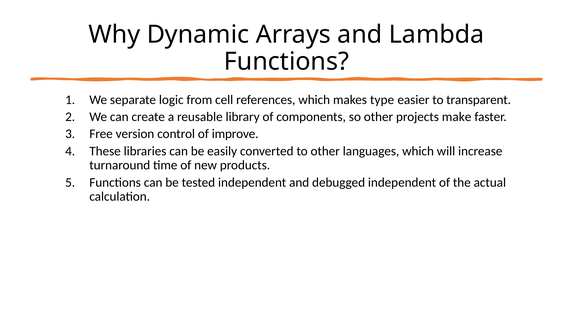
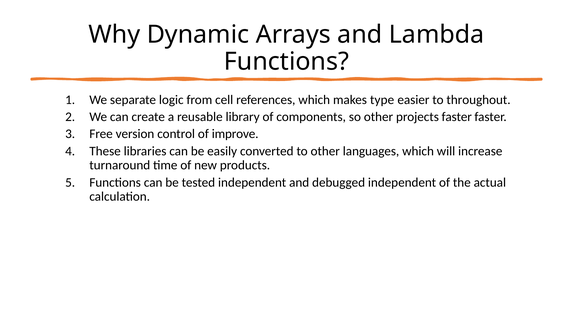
transparent: transparent -> throughout
projects make: make -> faster
